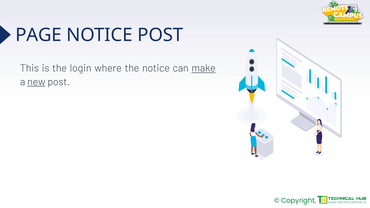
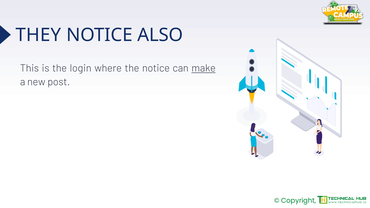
PAGE: PAGE -> THEY
NOTICE POST: POST -> ALSO
new underline: present -> none
